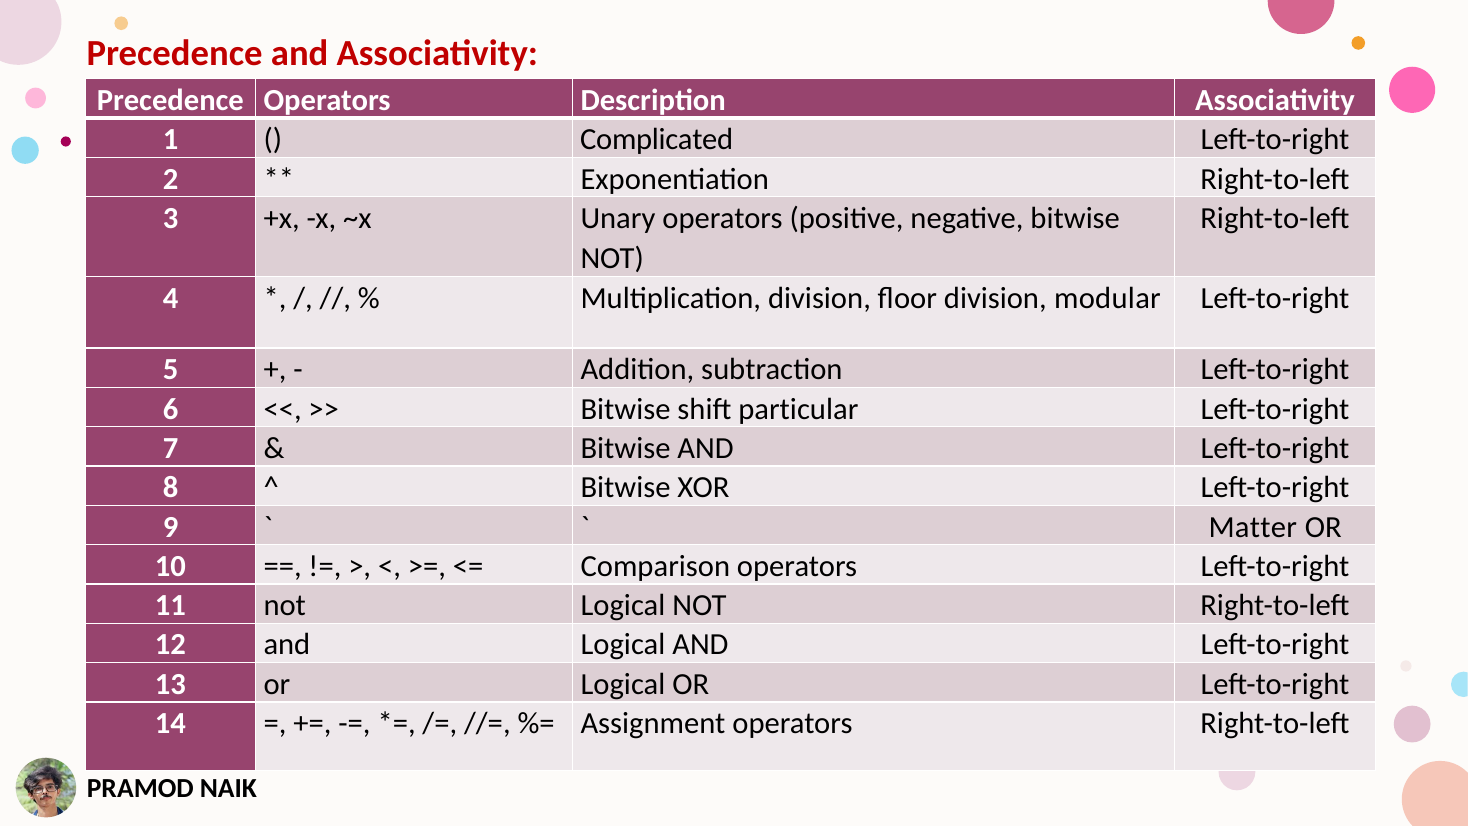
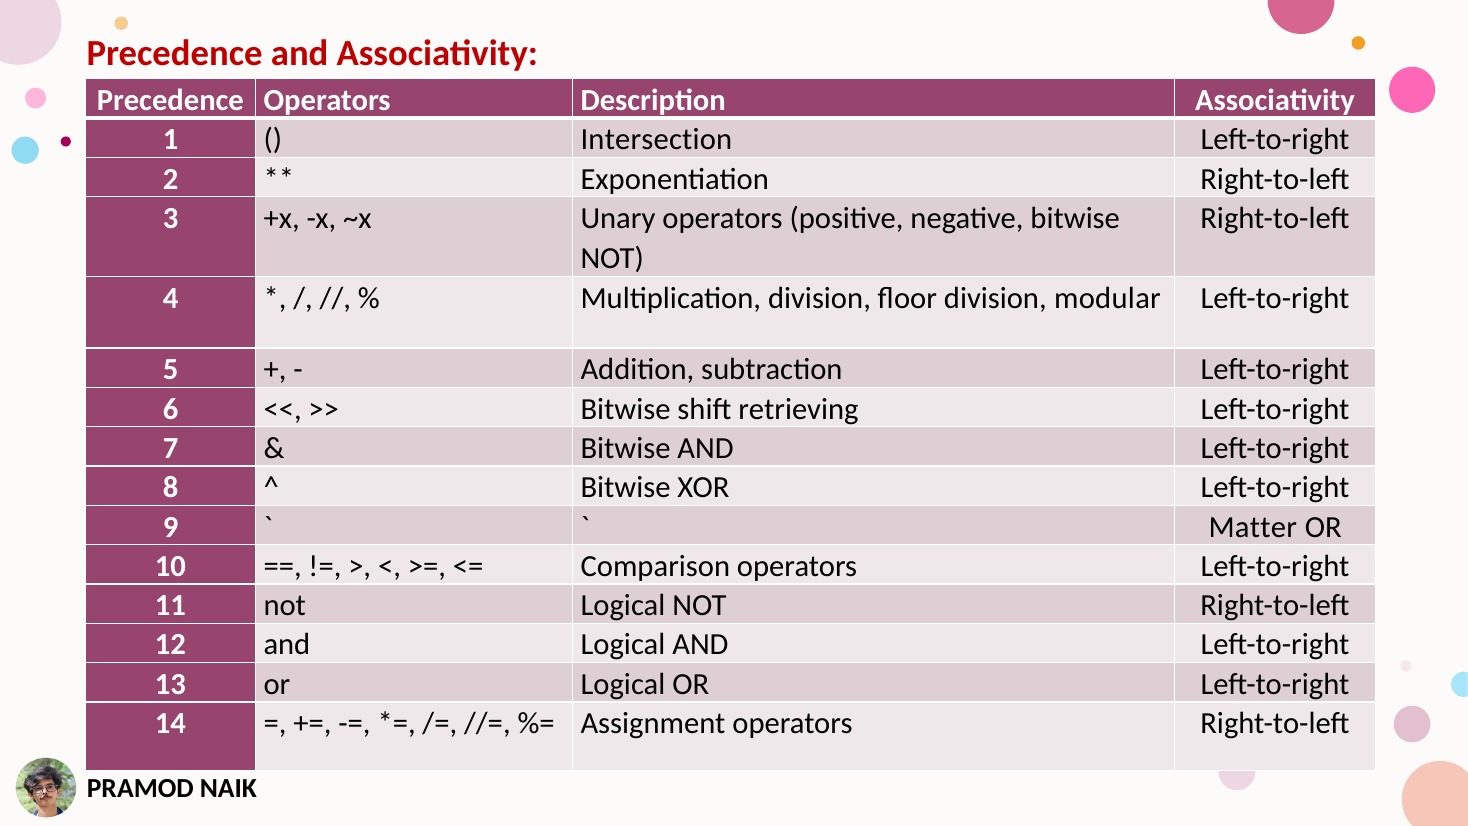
Complicated: Complicated -> Intersection
particular: particular -> retrieving
